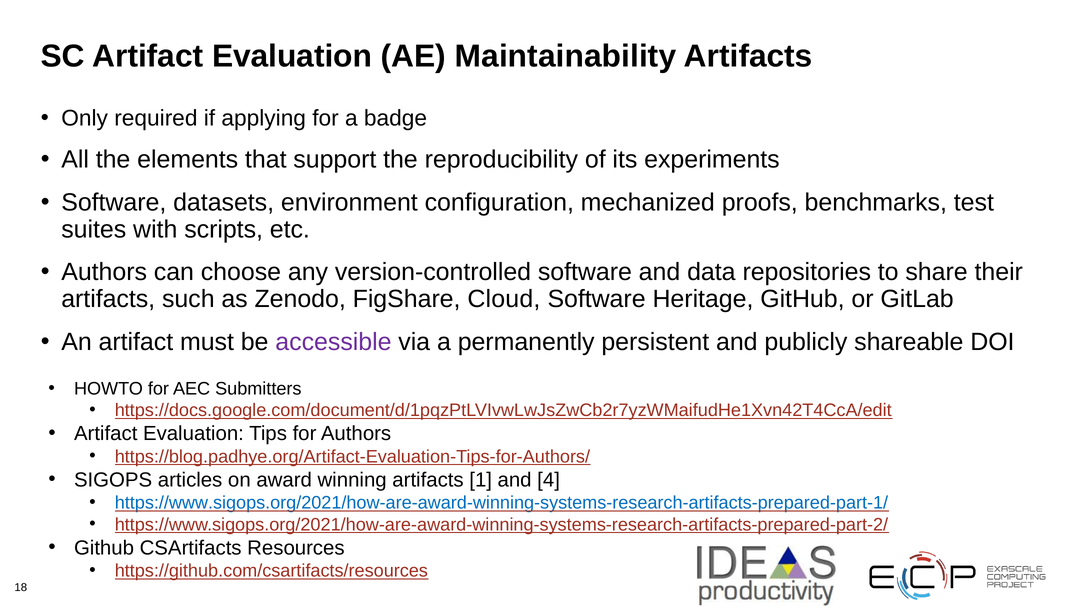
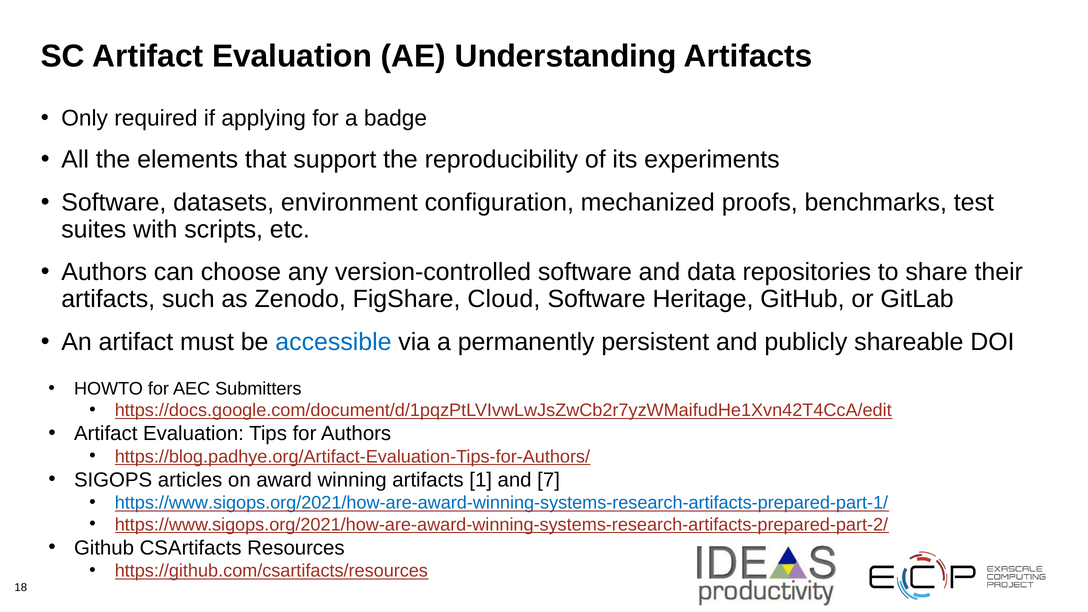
Maintainability: Maintainability -> Understanding
accessible colour: purple -> blue
4: 4 -> 7
